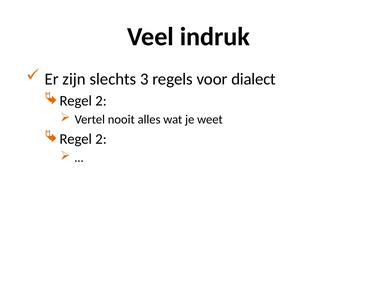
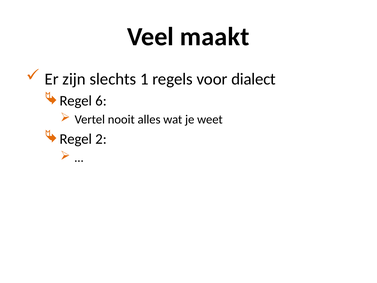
indruk: indruk -> maakt
3: 3 -> 1
2 at (101, 101): 2 -> 6
